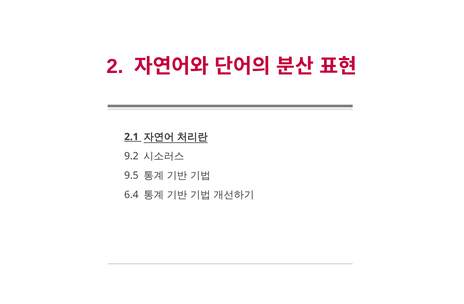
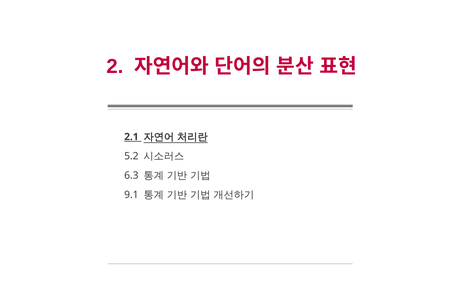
9.2: 9.2 -> 5.2
9.5: 9.5 -> 6.3
6.4: 6.4 -> 9.1
